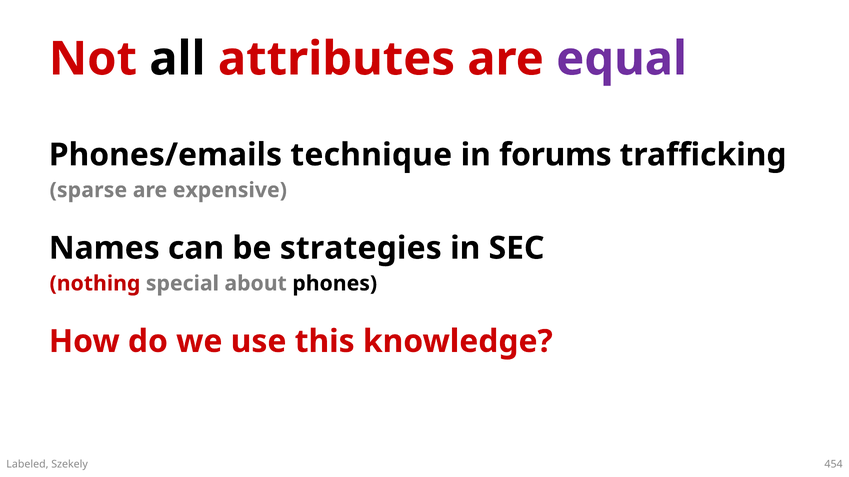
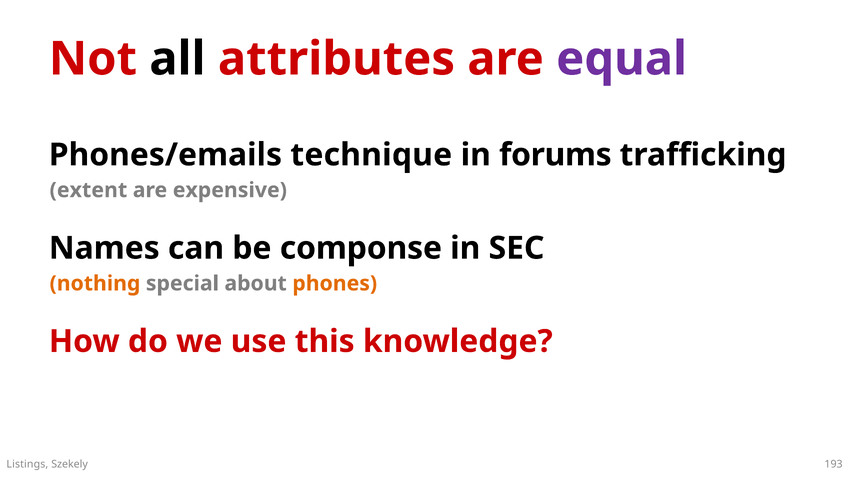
sparse: sparse -> extent
strategies: strategies -> componse
nothing colour: red -> orange
phones colour: black -> orange
Labeled: Labeled -> Listings
454: 454 -> 193
